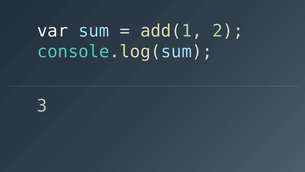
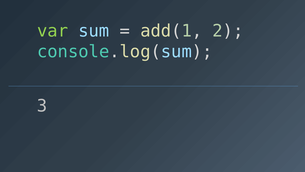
var colour: white -> light green
